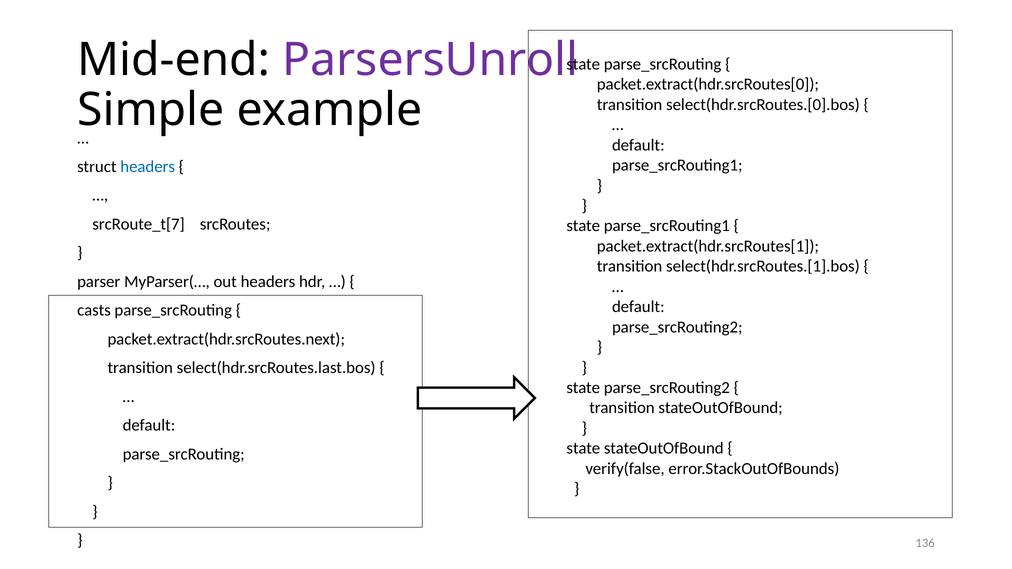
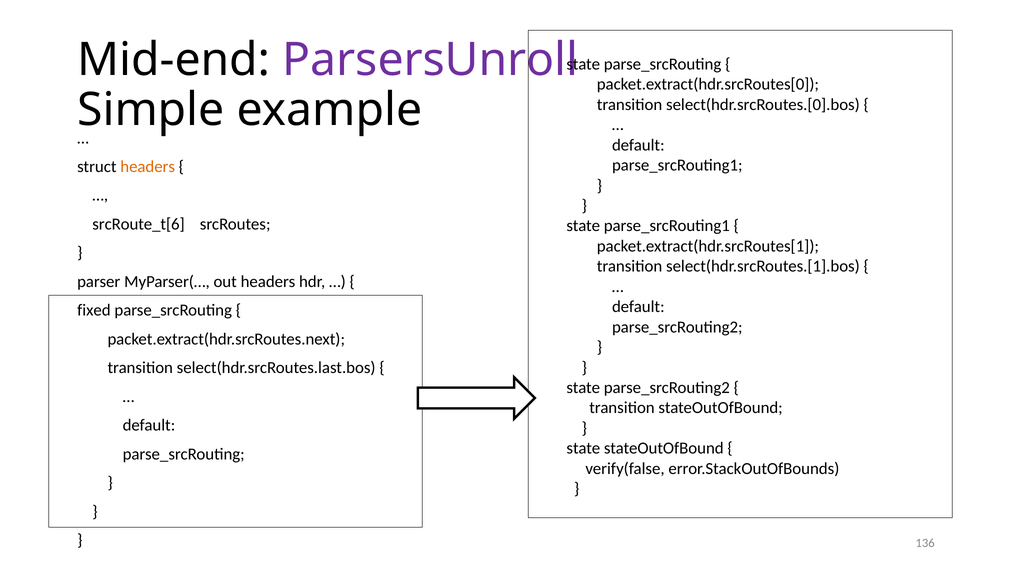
headers at (148, 167) colour: blue -> orange
srcRoute_t[7: srcRoute_t[7 -> srcRoute_t[6
casts: casts -> fixed
